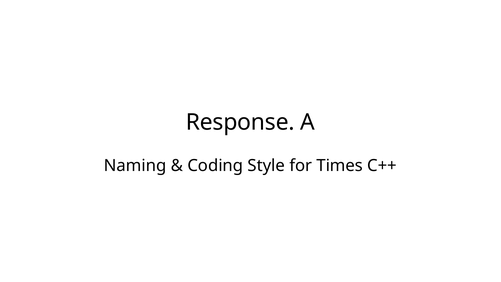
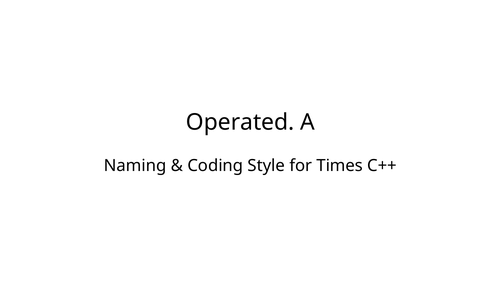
Response: Response -> Operated
